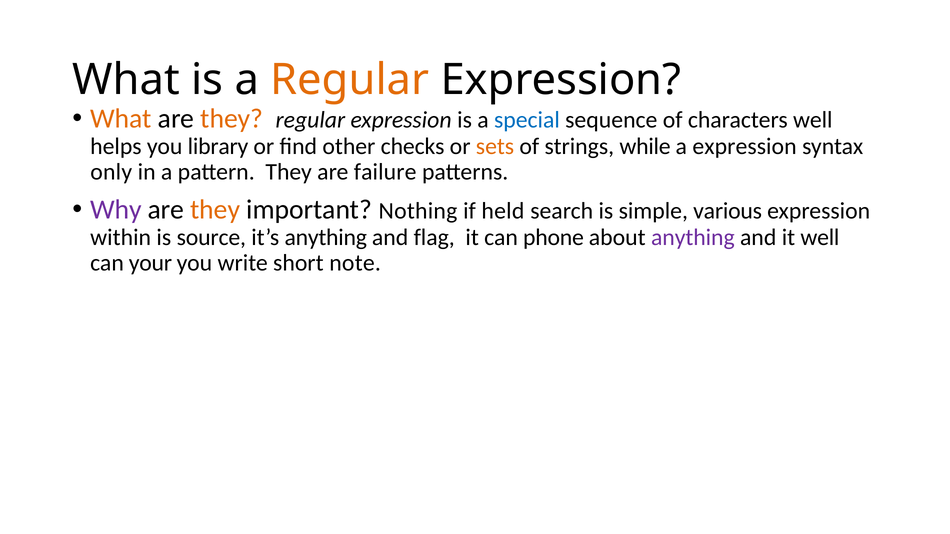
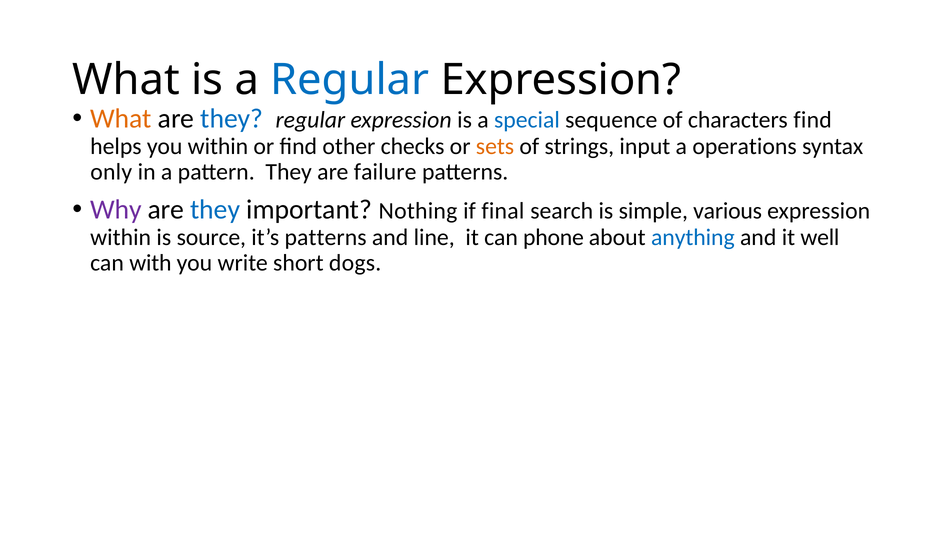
Regular at (350, 80) colour: orange -> blue
they at (232, 119) colour: orange -> blue
characters well: well -> find
you library: library -> within
while: while -> input
a expression: expression -> operations
they at (215, 210) colour: orange -> blue
held: held -> final
it’s anything: anything -> patterns
flag: flag -> line
anything at (693, 238) colour: purple -> blue
your: your -> with
note: note -> dogs
